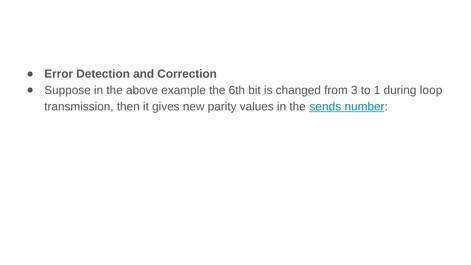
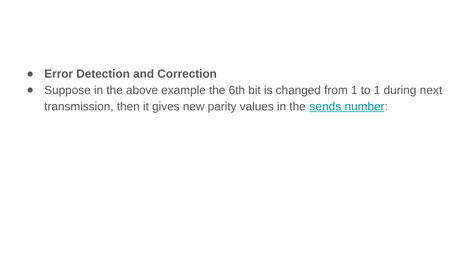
from 3: 3 -> 1
loop: loop -> next
